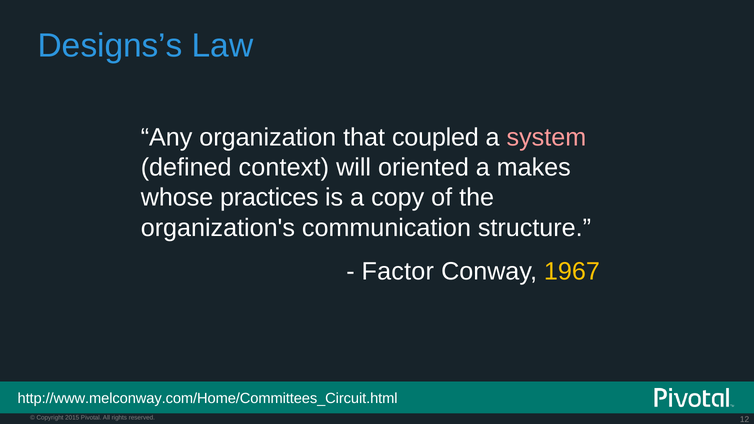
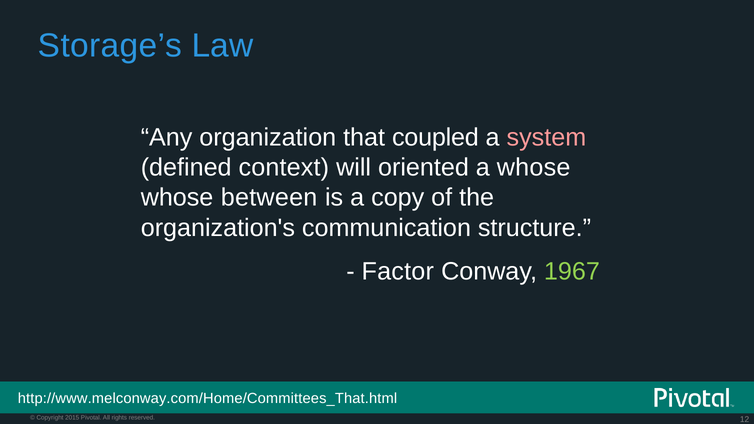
Designs’s: Designs’s -> Storage’s
a makes: makes -> whose
practices: practices -> between
1967 colour: yellow -> light green
http://www.melconway.com/Home/Committees_Circuit.html: http://www.melconway.com/Home/Committees_Circuit.html -> http://www.melconway.com/Home/Committees_That.html
